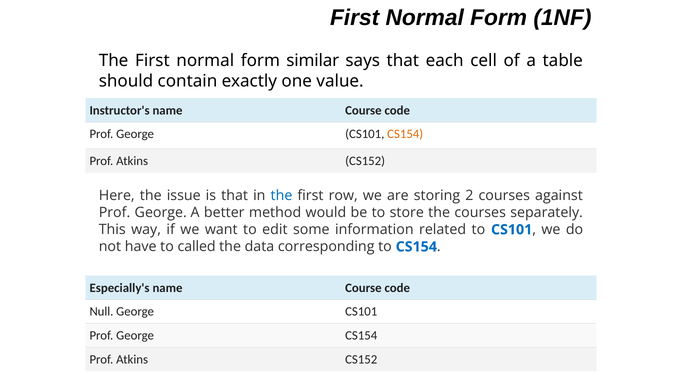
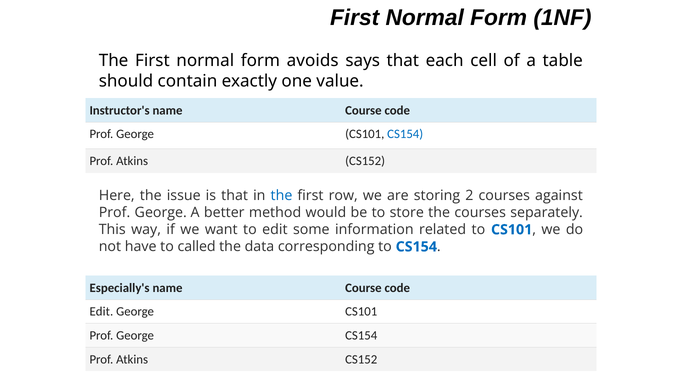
similar: similar -> avoids
CS154 at (405, 134) colour: orange -> blue
Null at (101, 311): Null -> Edit
